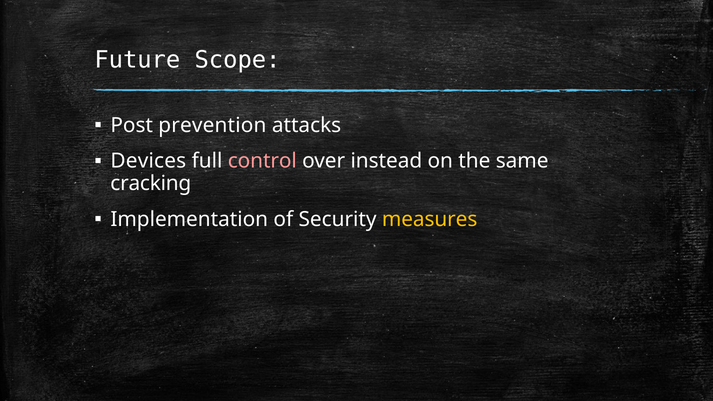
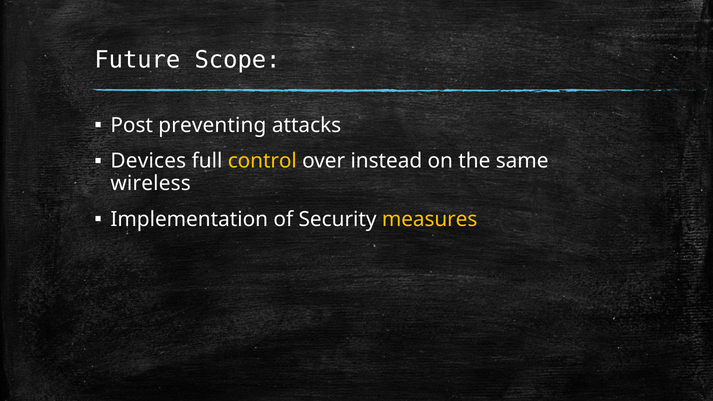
prevention: prevention -> preventing
control colour: pink -> yellow
cracking: cracking -> wireless
